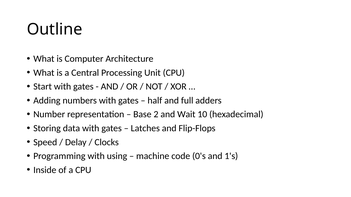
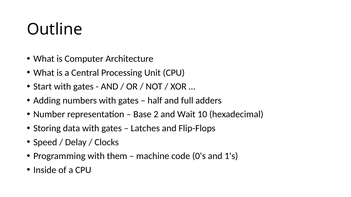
using: using -> them
